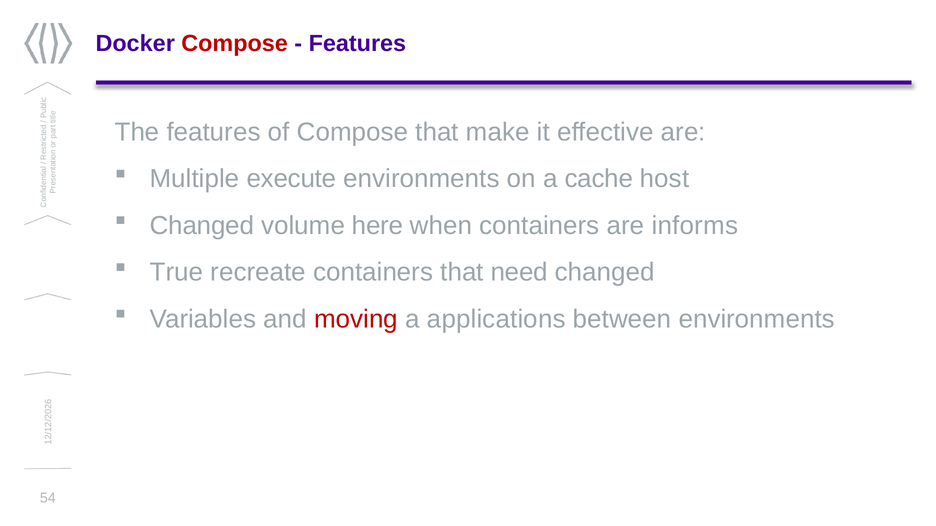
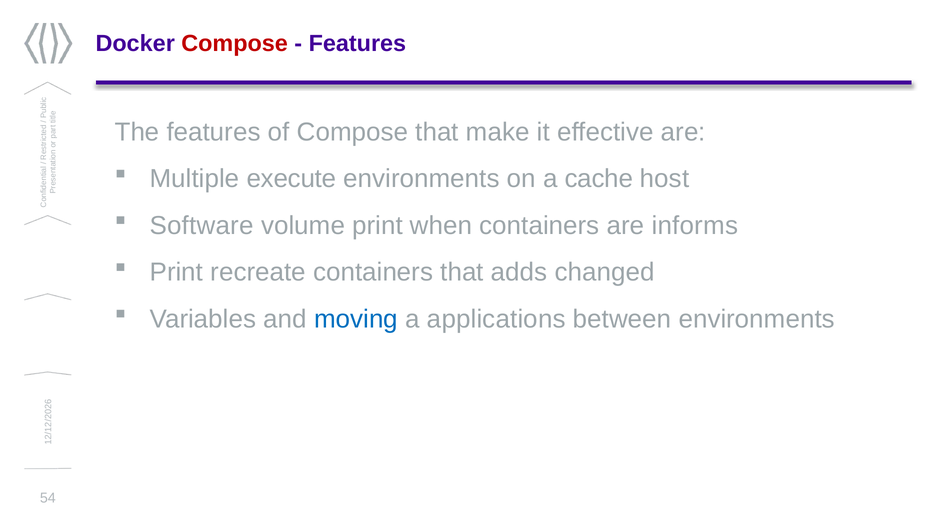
Changed at (202, 226): Changed -> Software
volume here: here -> print
True at (176, 273): True -> Print
need: need -> adds
moving colour: red -> blue
